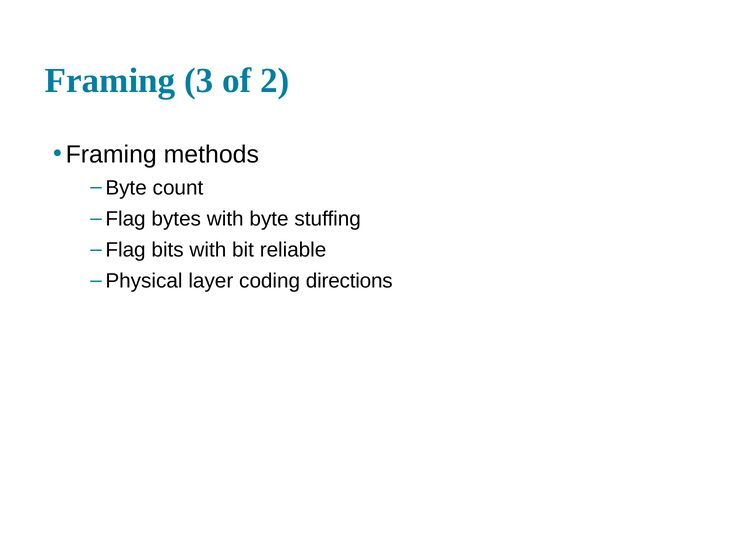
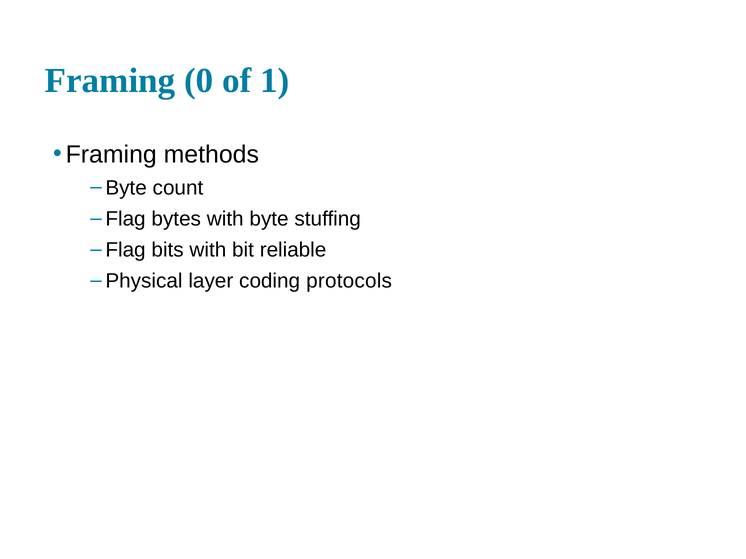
3: 3 -> 0
2: 2 -> 1
directions: directions -> protocols
